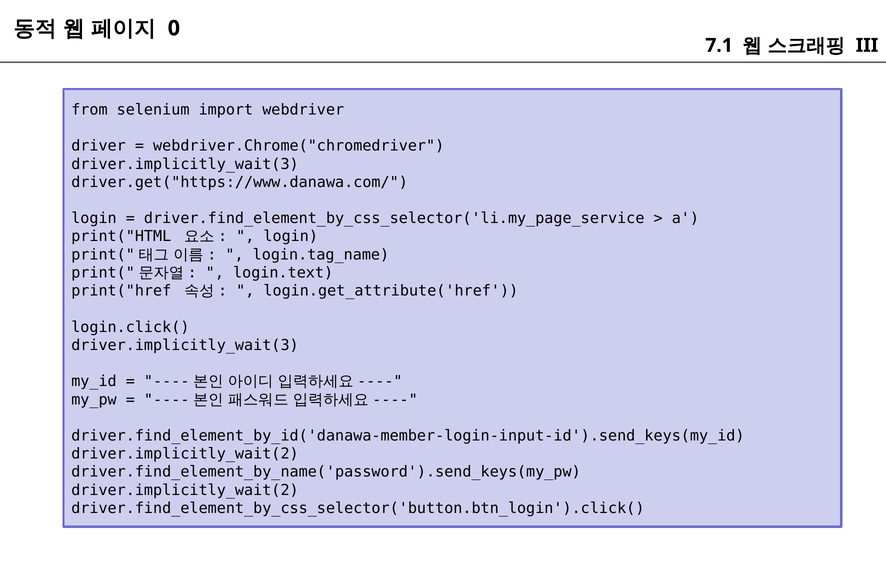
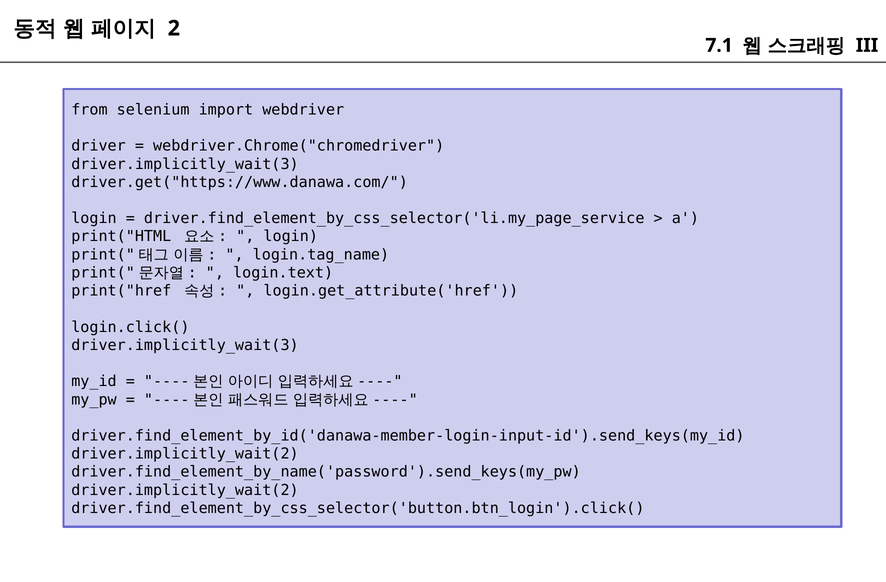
0: 0 -> 2
